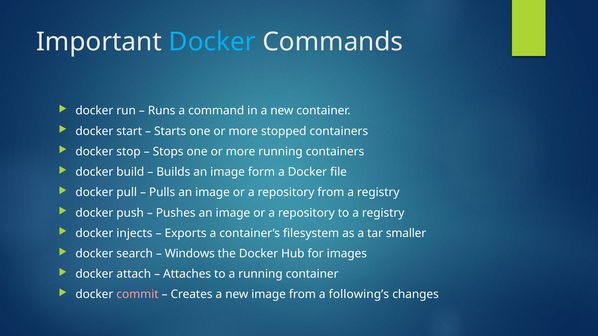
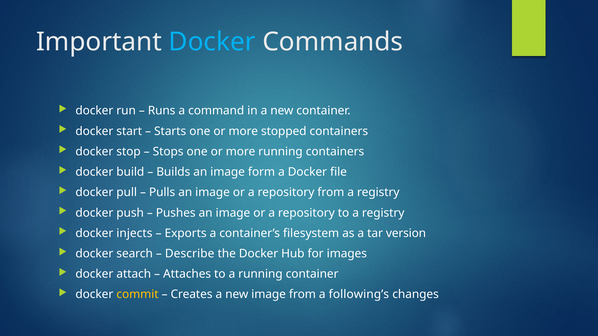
smaller: smaller -> version
Windows: Windows -> Describe
commit colour: pink -> yellow
